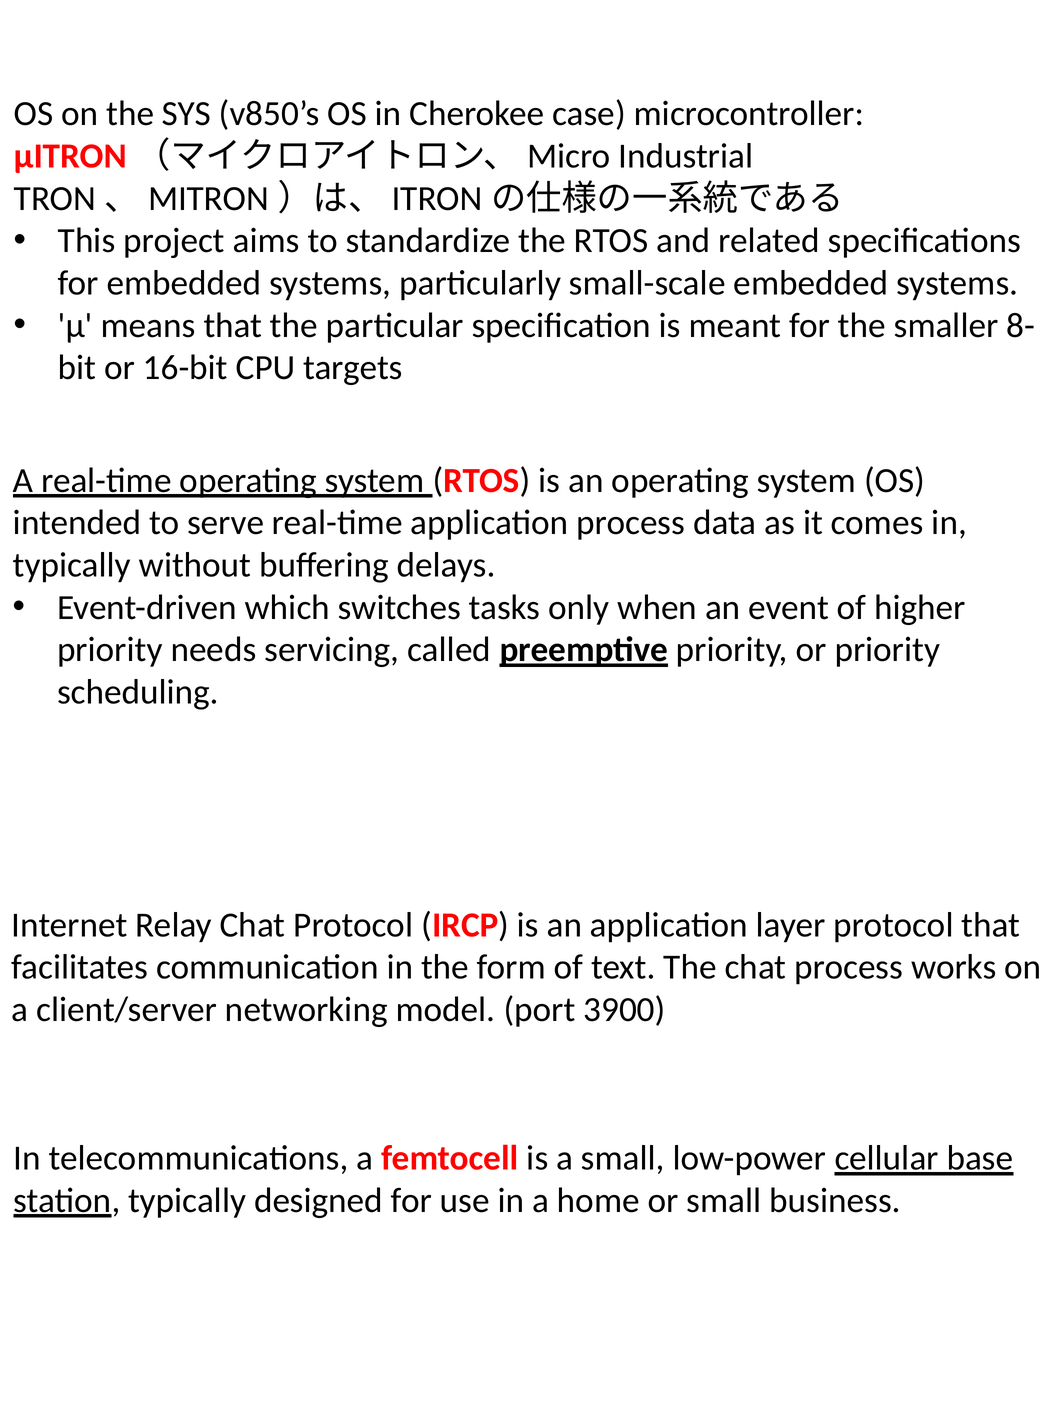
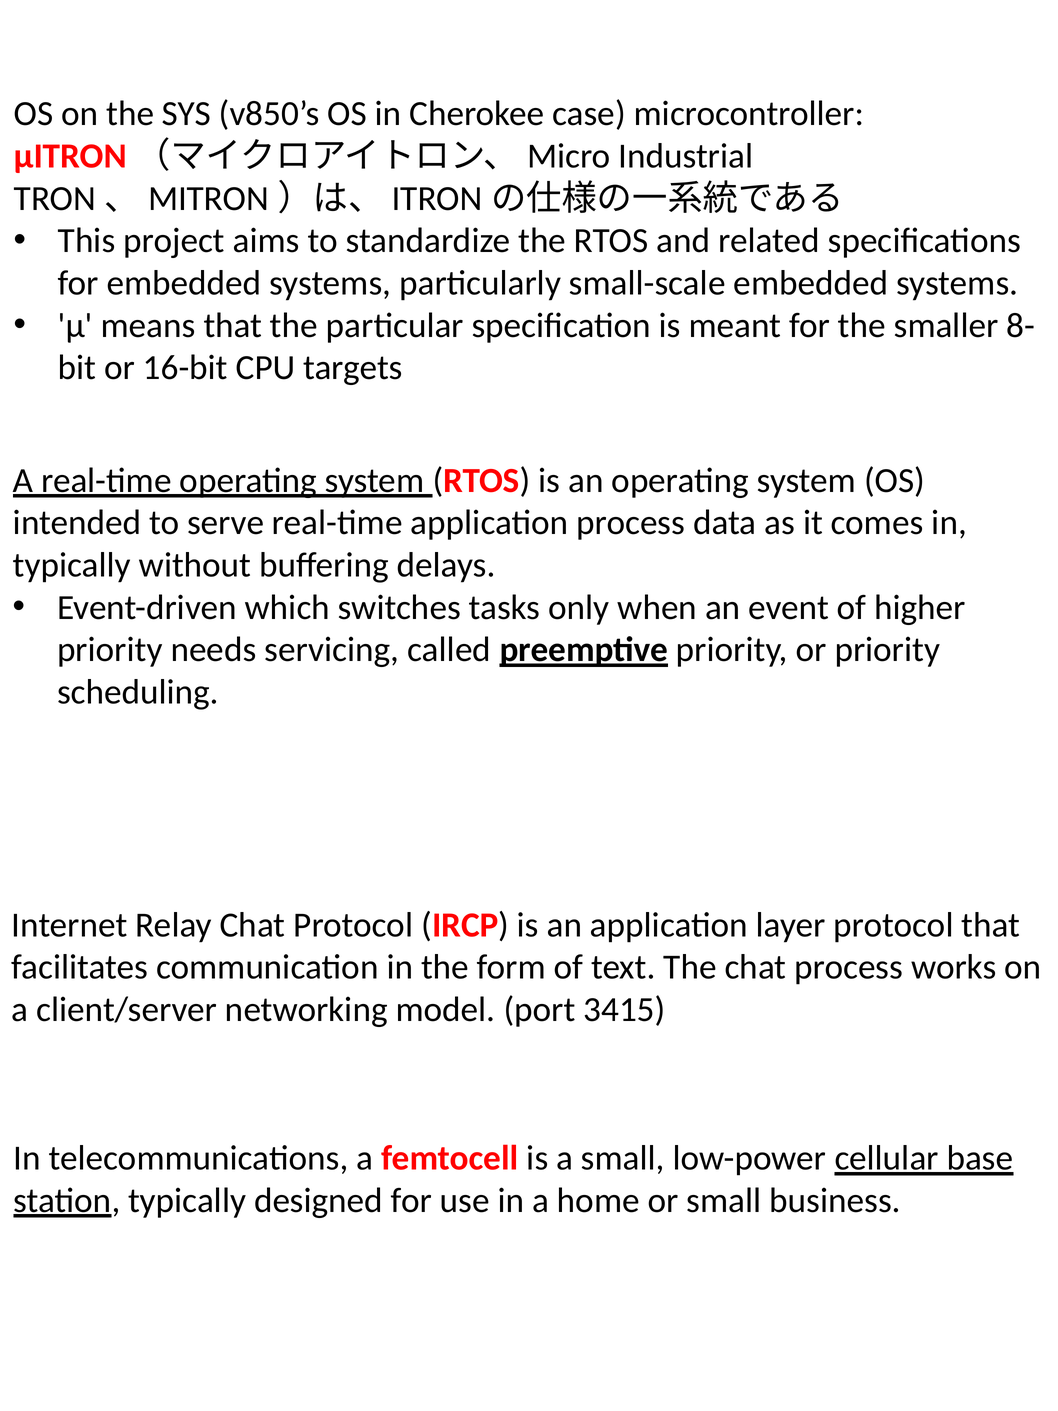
3900: 3900 -> 3415
